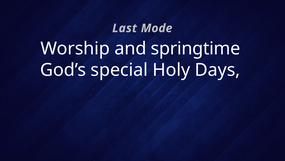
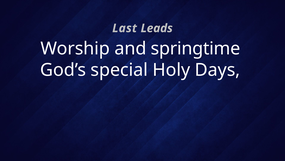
Mode: Mode -> Leads
